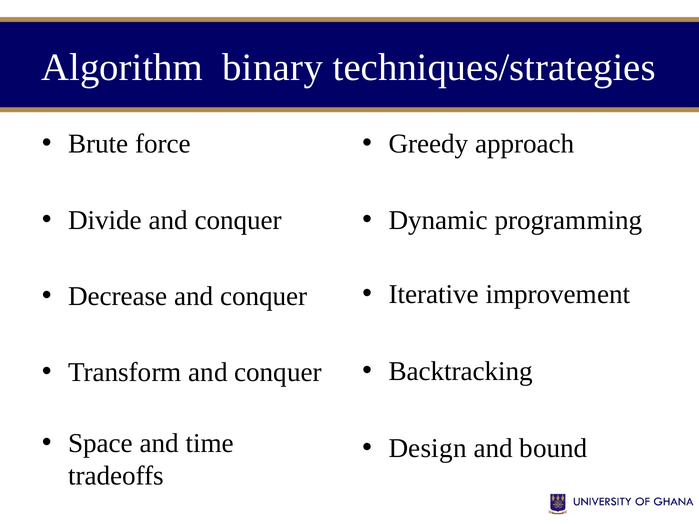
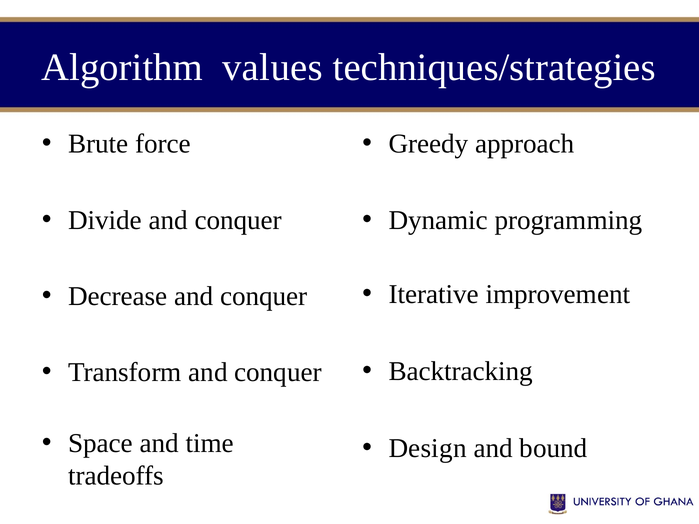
binary: binary -> values
